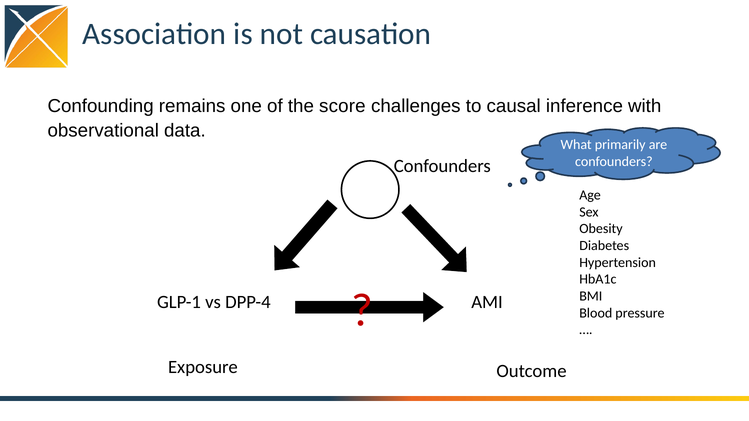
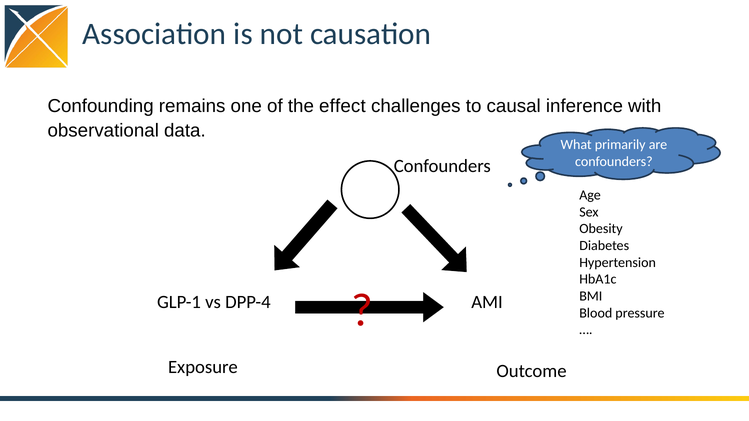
score: score -> effect
